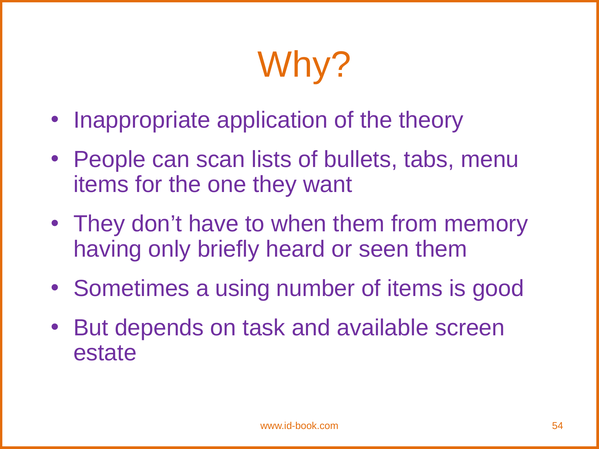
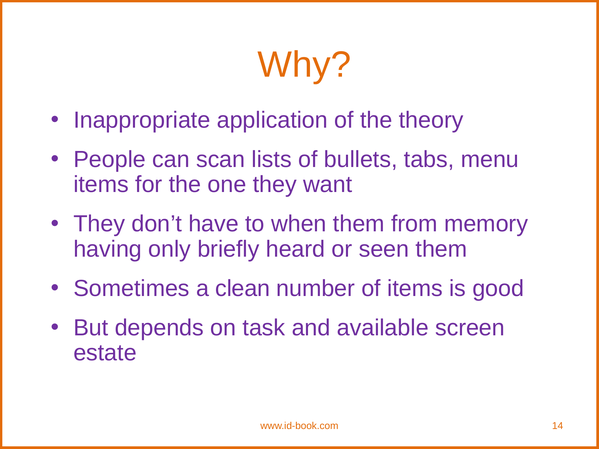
using: using -> clean
54: 54 -> 14
